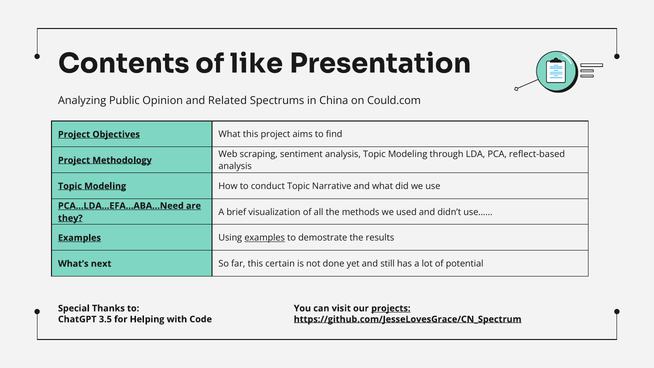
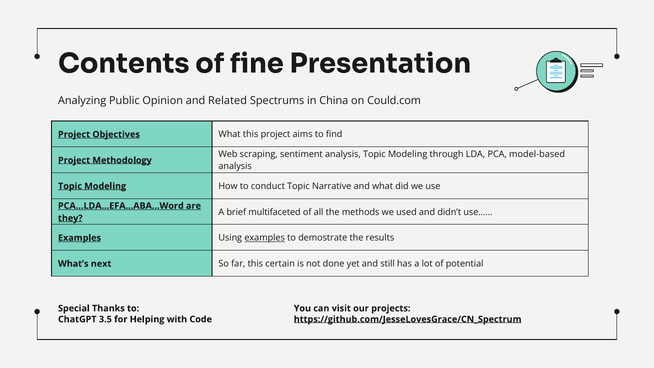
like: like -> fine
reflect-based: reflect-based -> model-based
PCA…LDA…EFA…ABA…Need: PCA…LDA…EFA…ABA…Need -> PCA…LDA…EFA…ABA…Word
visualization: visualization -> multifaceted
projects underline: present -> none
